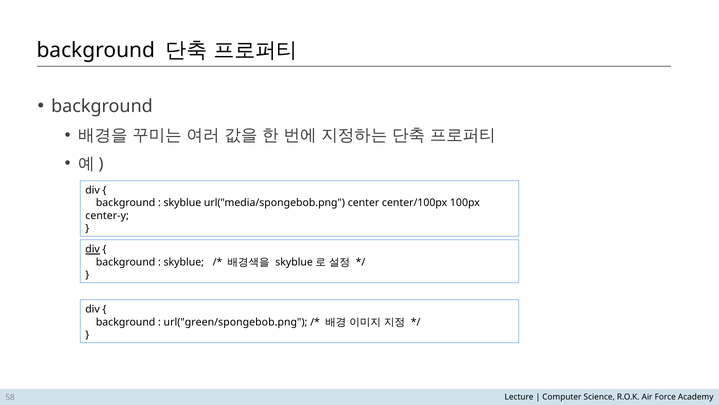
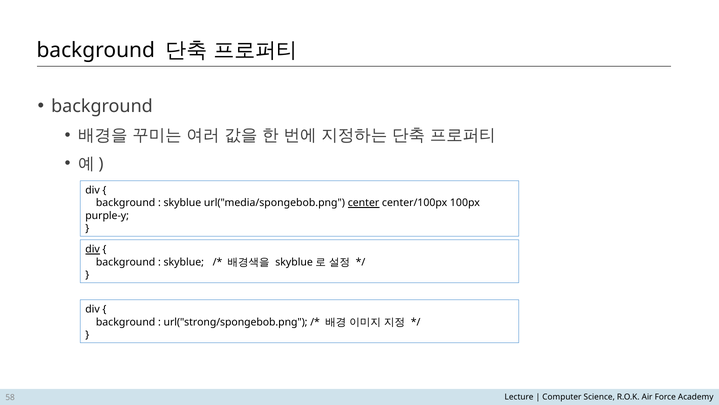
center underline: none -> present
center-y: center-y -> purple-y
url("green/spongebob.png: url("green/spongebob.png -> url("strong/spongebob.png
